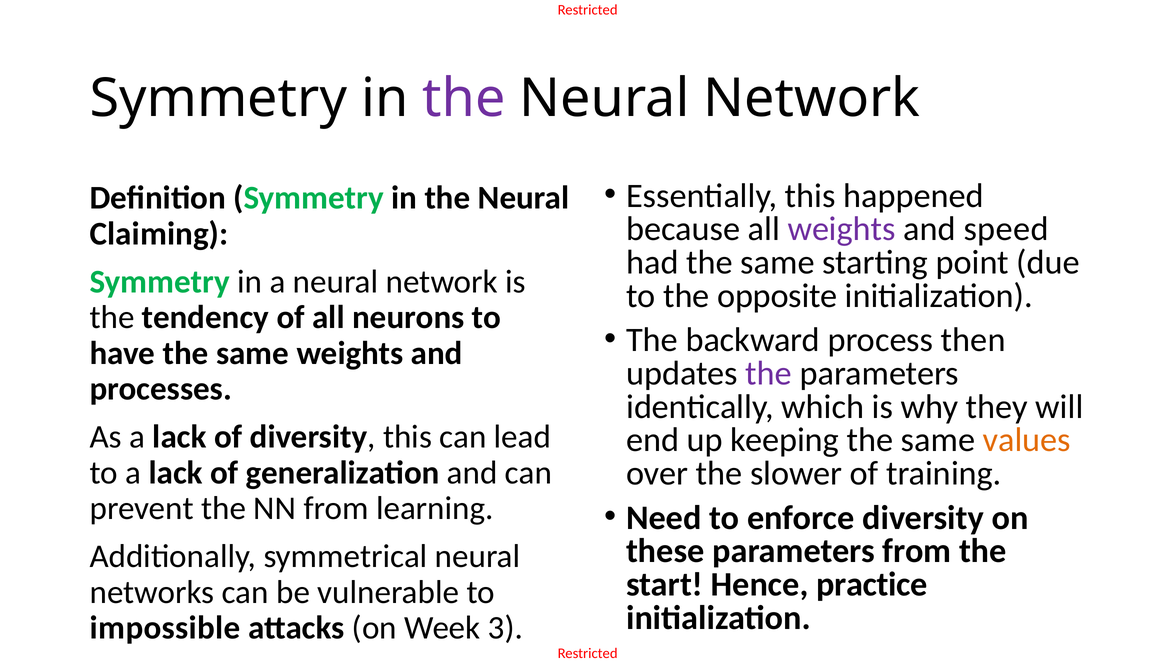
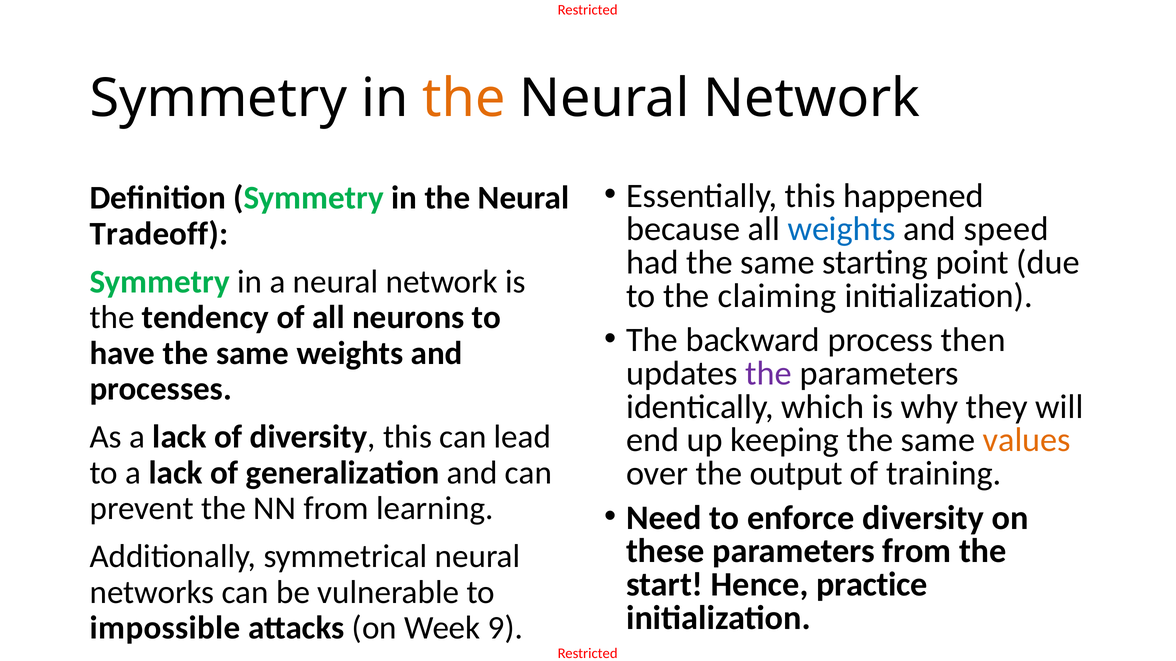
the at (464, 99) colour: purple -> orange
weights at (842, 229) colour: purple -> blue
Claiming: Claiming -> Tradeoff
opposite: opposite -> claiming
slower: slower -> output
3: 3 -> 9
